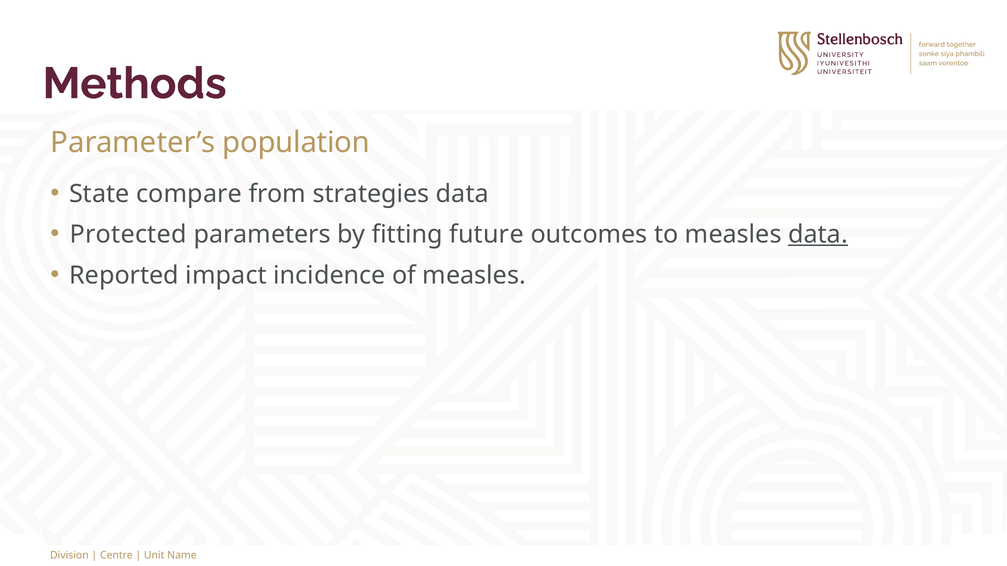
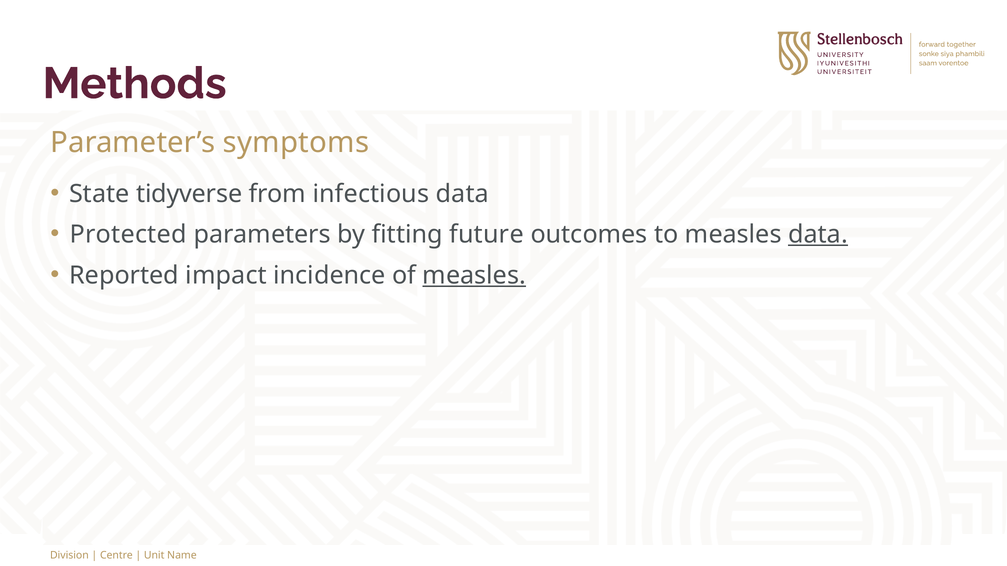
population: population -> symptoms
compare: compare -> tidyverse
strategies: strategies -> infectious
measles at (474, 275) underline: none -> present
